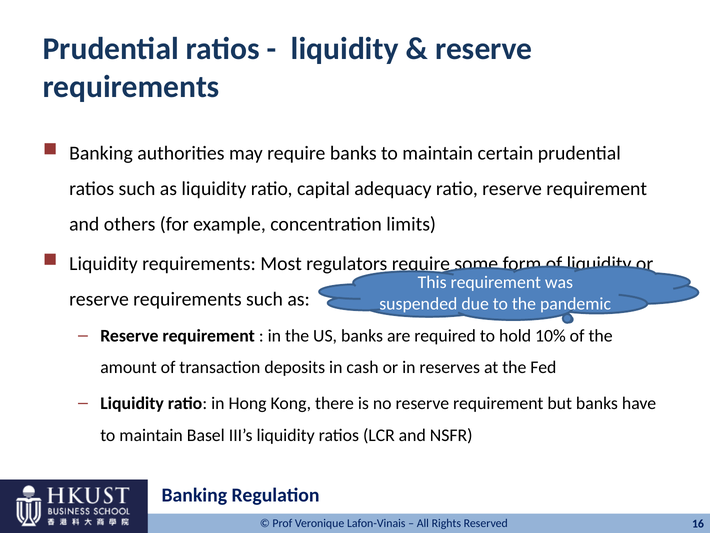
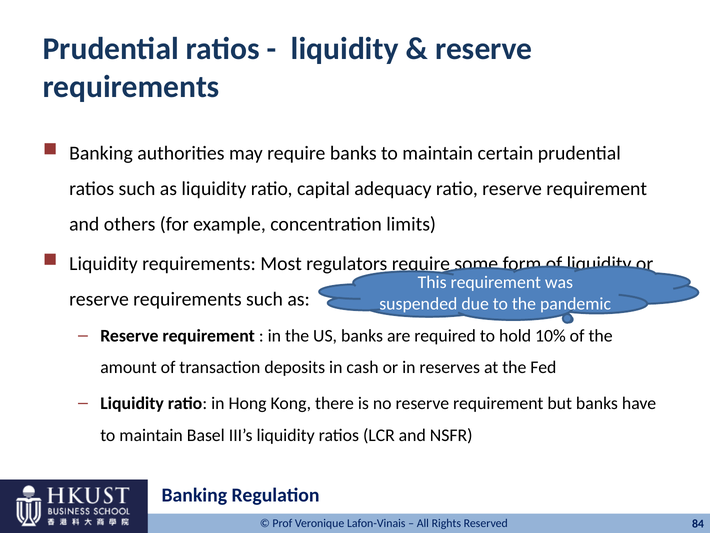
16: 16 -> 84
